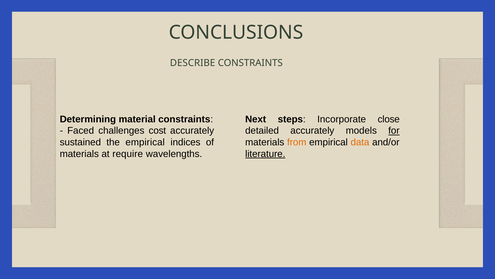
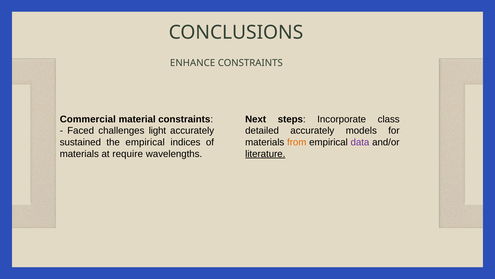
DESCRIBE: DESCRIBE -> ENHANCE
Determining: Determining -> Commercial
close: close -> class
cost: cost -> light
for underline: present -> none
data colour: orange -> purple
